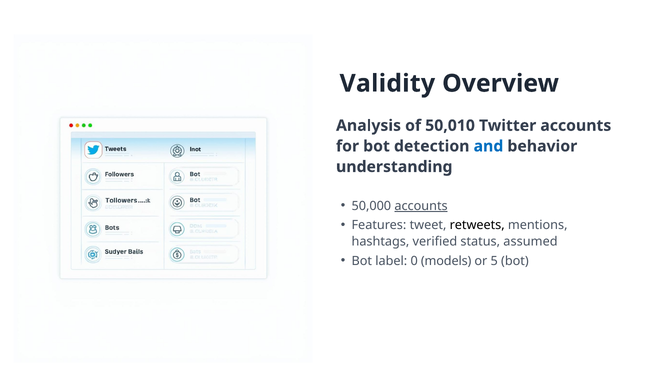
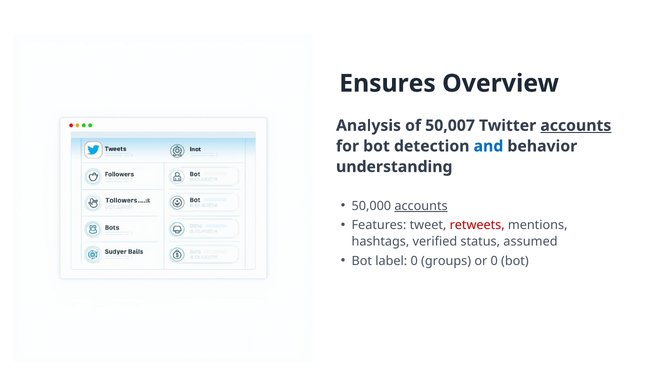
Validity: Validity -> Ensures
50,010: 50,010 -> 50,007
accounts at (576, 126) underline: none -> present
retweets colour: black -> red
models: models -> groups
or 5: 5 -> 0
